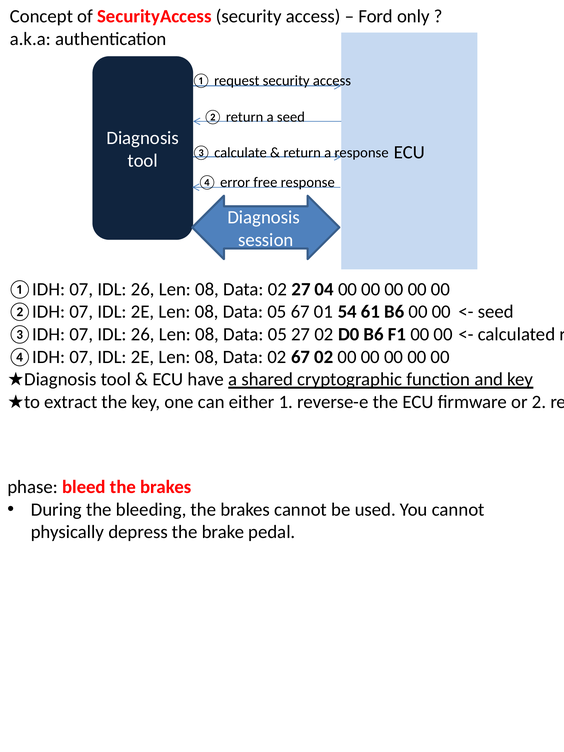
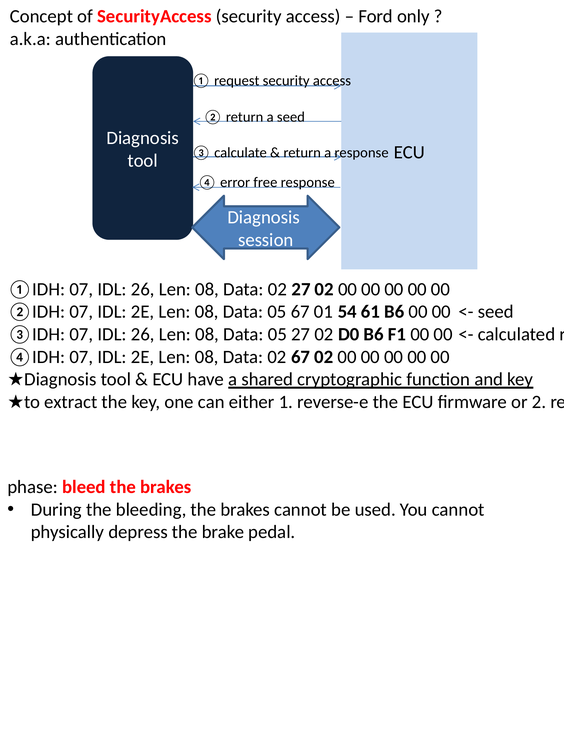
02 27 04: 04 -> 02
